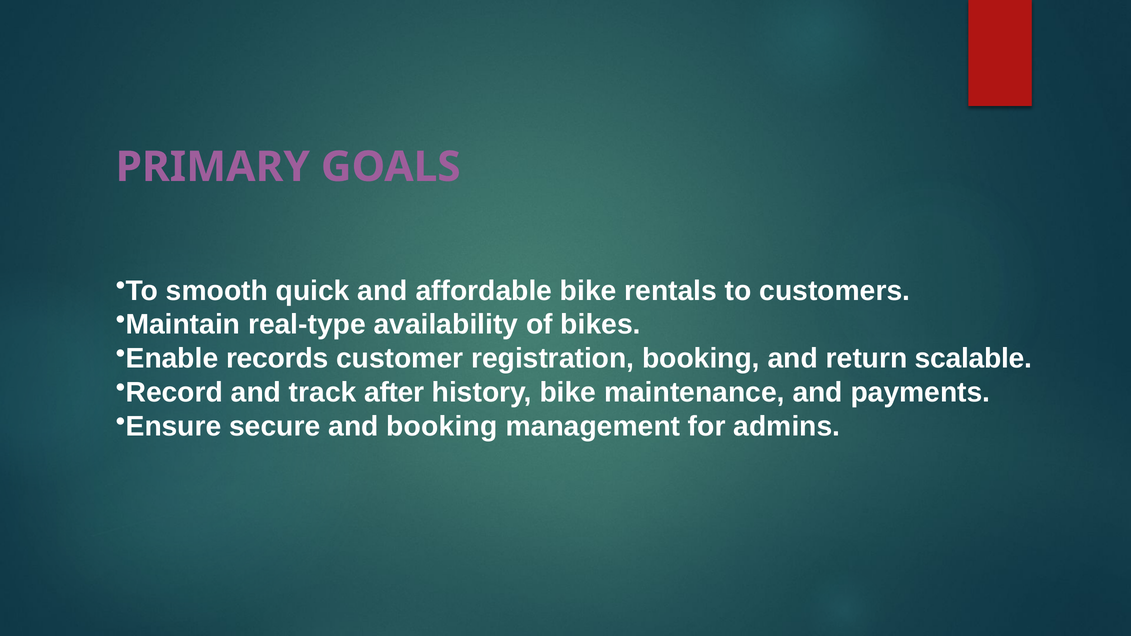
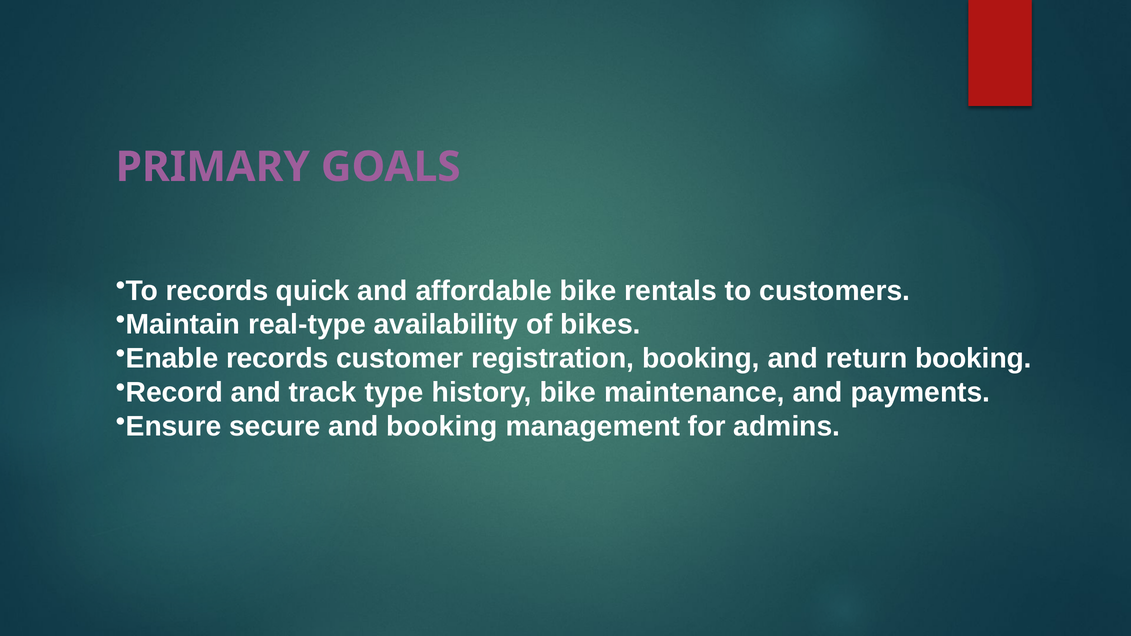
To smooth: smooth -> records
return scalable: scalable -> booking
after: after -> type
